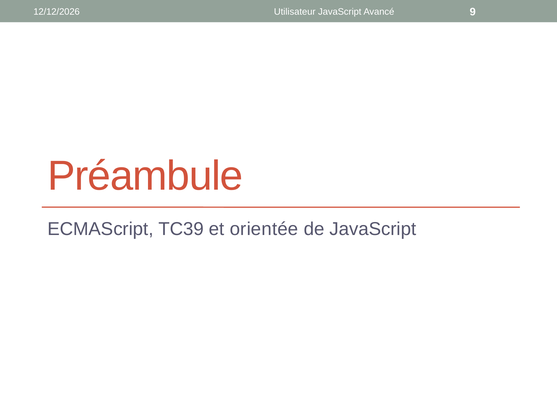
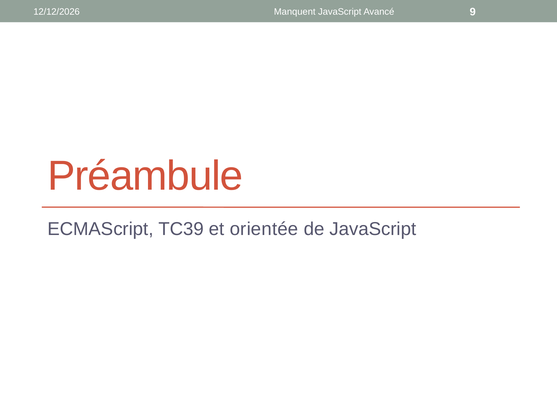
Utilisateur: Utilisateur -> Manquent
